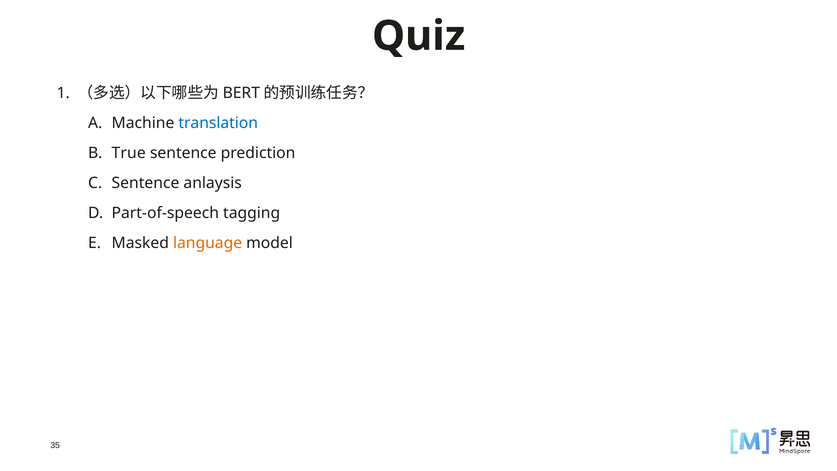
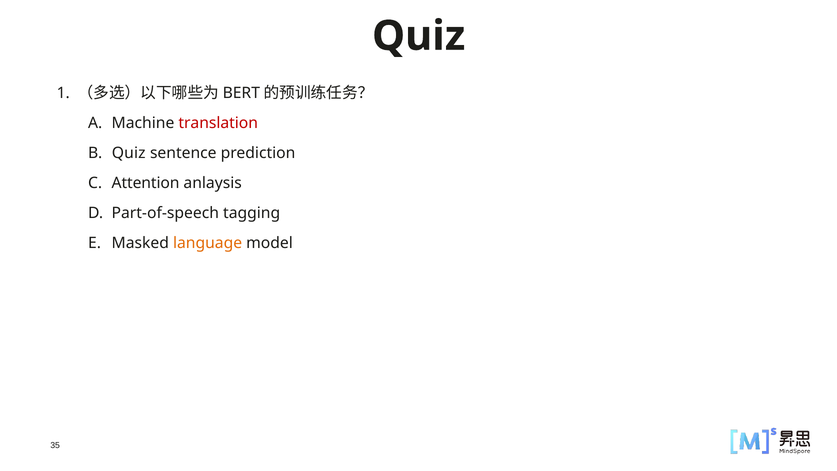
translation colour: blue -> red
True at (129, 153): True -> Quiz
Sentence at (146, 183): Sentence -> Attention
